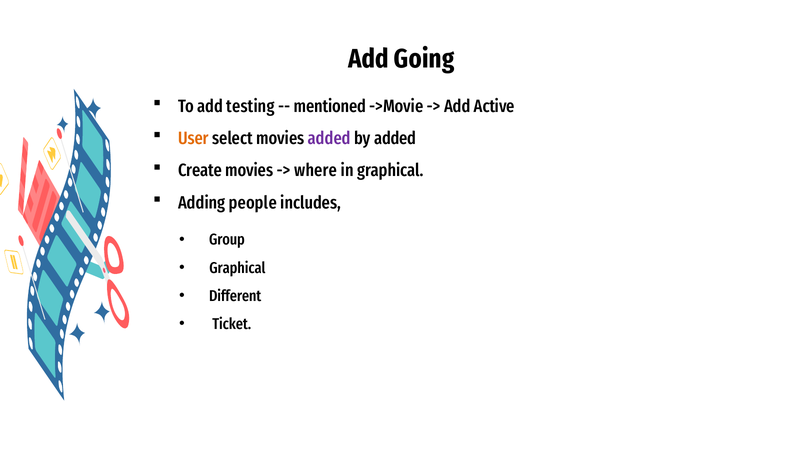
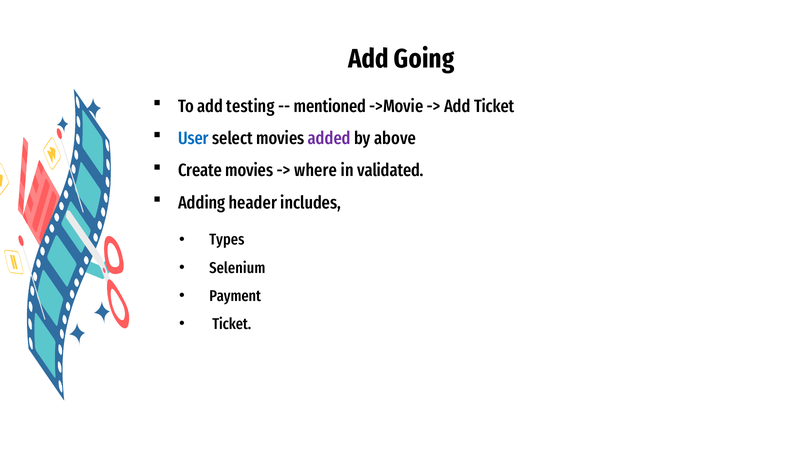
Add Active: Active -> Ticket
User colour: orange -> blue
by added: added -> above
in graphical: graphical -> validated
people: people -> header
Group: Group -> Types
Graphical at (237, 268): Graphical -> Selenium
Different: Different -> Payment
